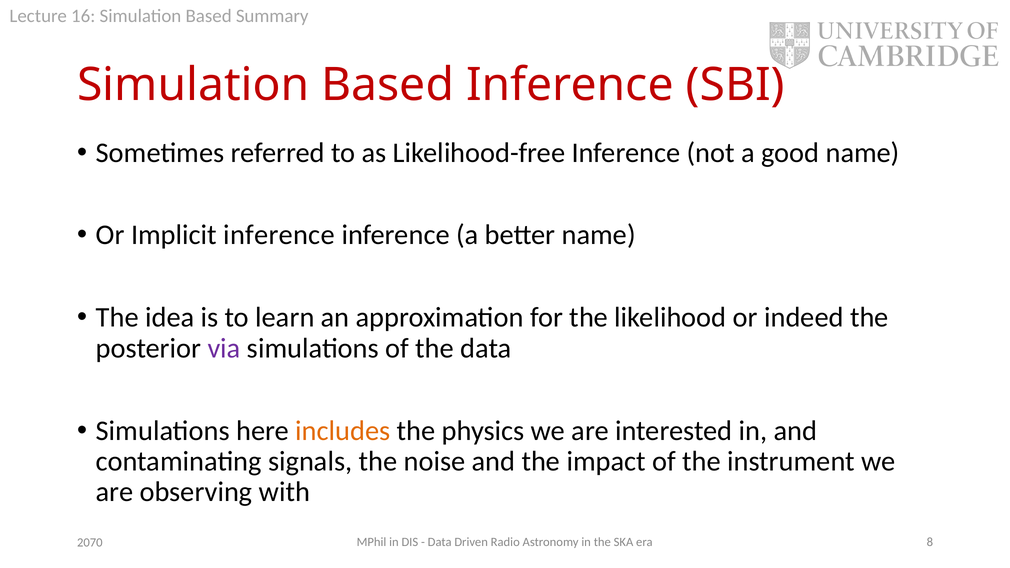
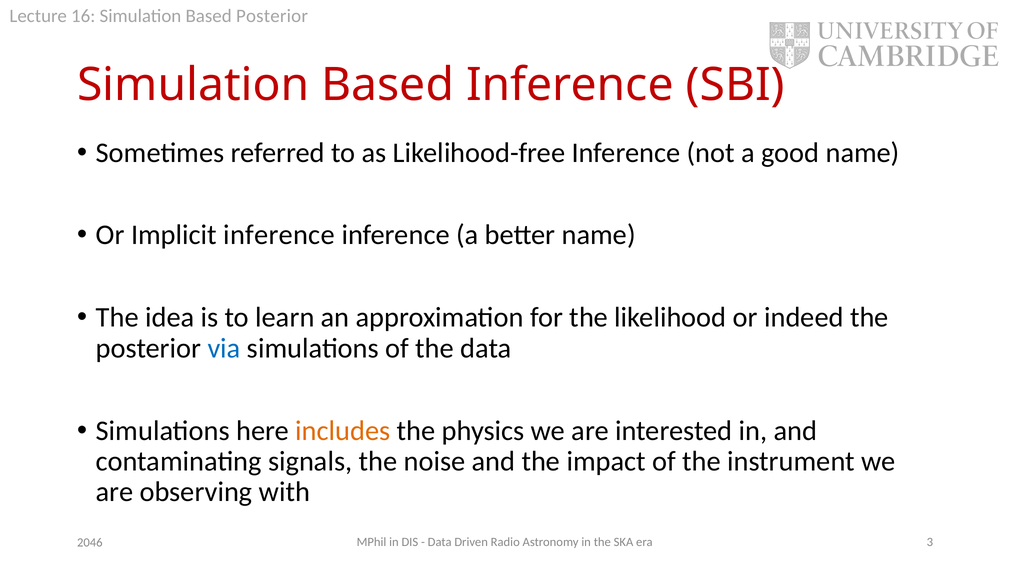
Based Summary: Summary -> Posterior
via colour: purple -> blue
8: 8 -> 3
2070: 2070 -> 2046
